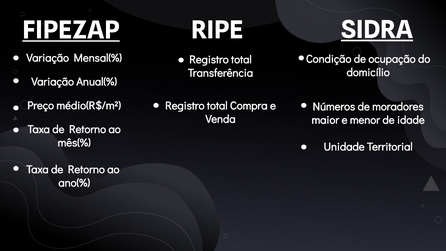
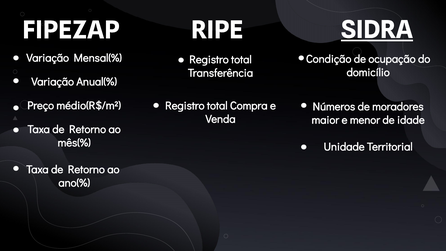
FIPEZAP underline: present -> none
